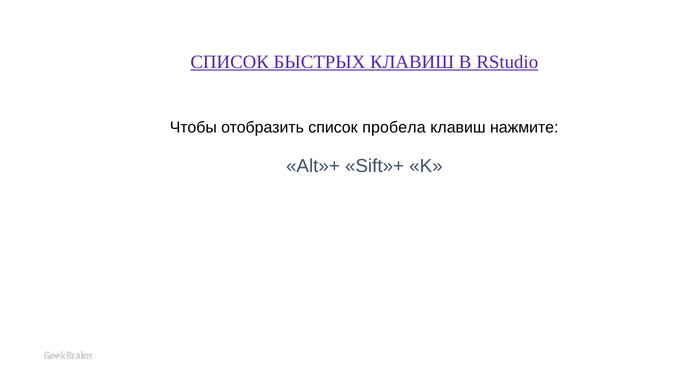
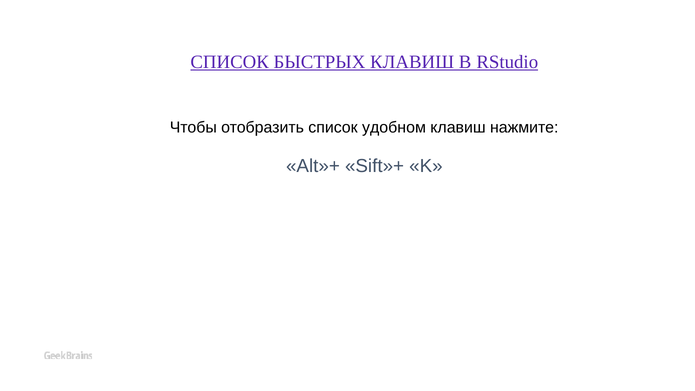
пробела: пробела -> удобном
